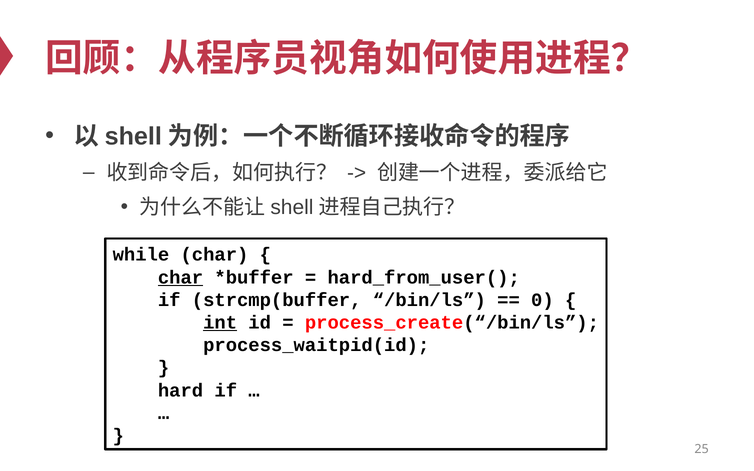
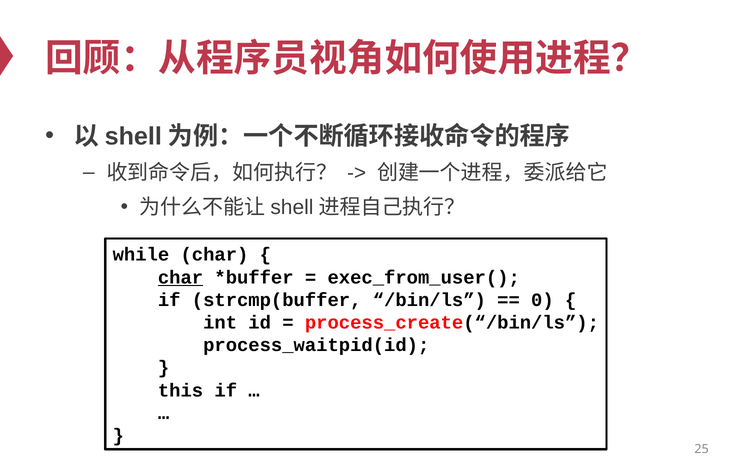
hard_from_user(: hard_from_user( -> exec_from_user(
int underline: present -> none
hard: hard -> this
